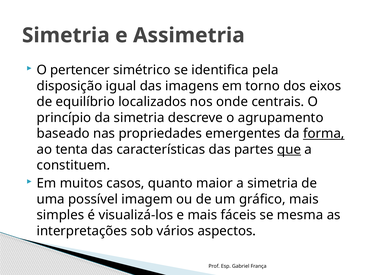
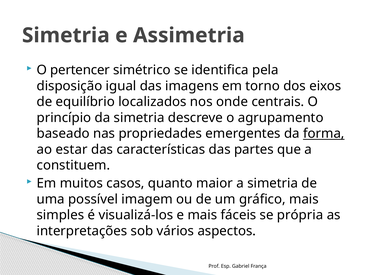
tenta: tenta -> estar
que underline: present -> none
mesma: mesma -> própria
